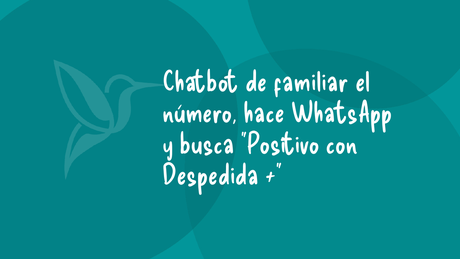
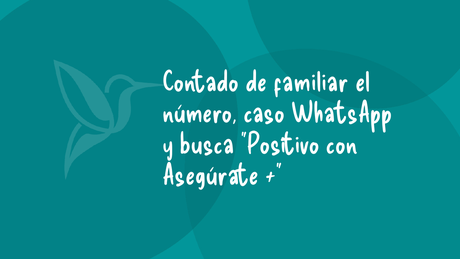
Chatbot: Chatbot -> Contado
hace: hace -> caso
Despedida: Despedida -> Asegúrate
